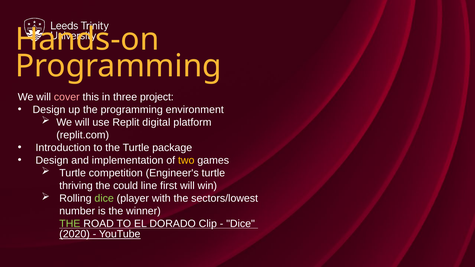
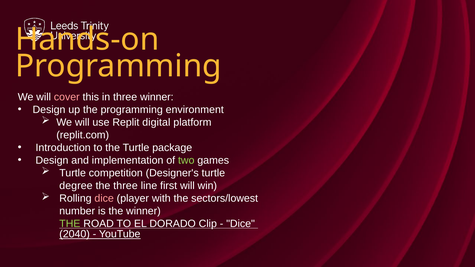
three project: project -> winner
two colour: yellow -> light green
Engineer's: Engineer's -> Designer's
thriving: thriving -> degree
the could: could -> three
dice at (104, 198) colour: light green -> pink
2020: 2020 -> 2040
